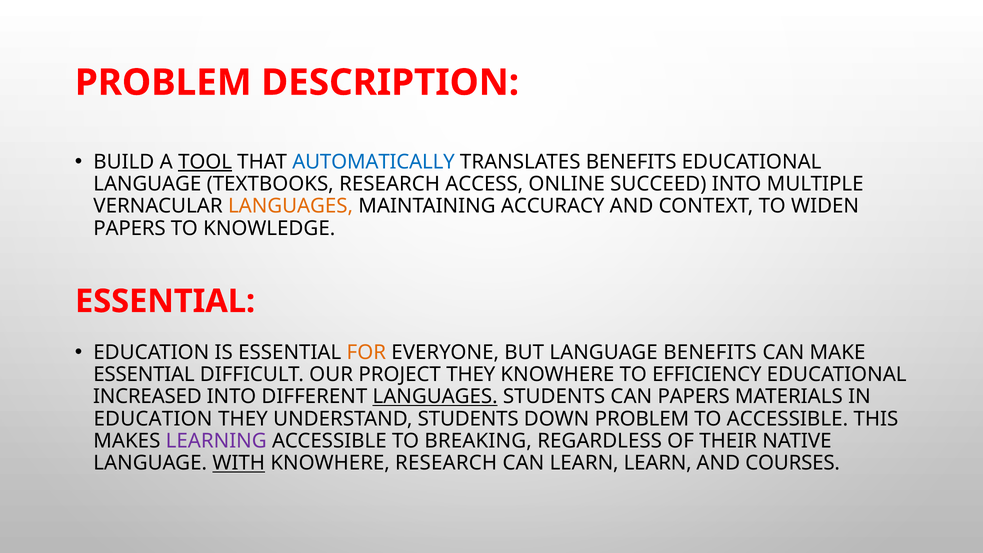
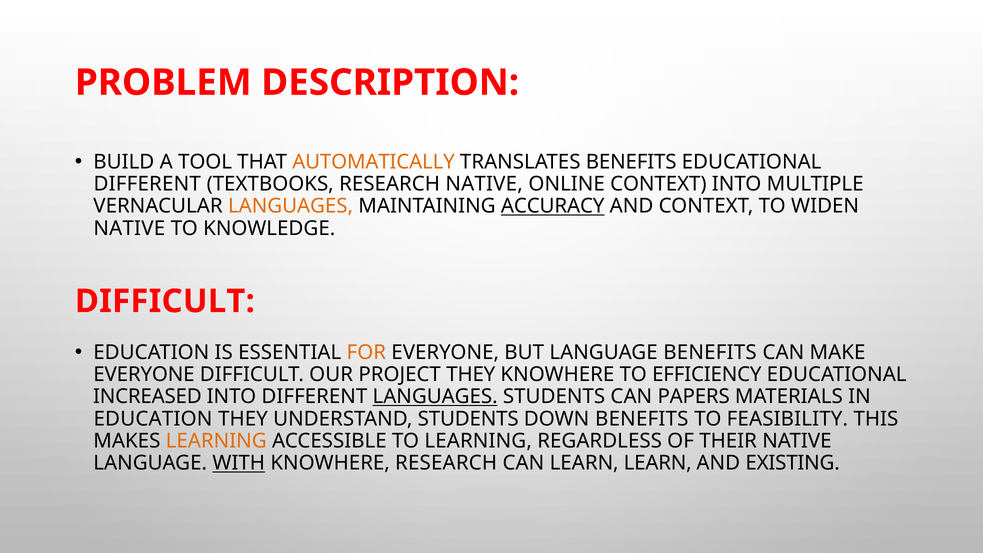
TOOL underline: present -> none
AUTOMATICALLY colour: blue -> orange
LANGUAGE at (147, 184): LANGUAGE -> DIFFERENT
RESEARCH ACCESS: ACCESS -> NATIVE
ONLINE SUCCEED: SUCCEED -> CONTEXT
ACCURACY underline: none -> present
PAPERS at (130, 228): PAPERS -> NATIVE
ESSENTIAL at (165, 301): ESSENTIAL -> DIFFICULT
ESSENTIAL at (144, 374): ESSENTIAL -> EVERYONE
DOWN PROBLEM: PROBLEM -> BENEFITS
TO ACCESSIBLE: ACCESSIBLE -> FEASIBILITY
LEARNING at (216, 441) colour: purple -> orange
TO BREAKING: BREAKING -> LEARNING
COURSES: COURSES -> EXISTING
